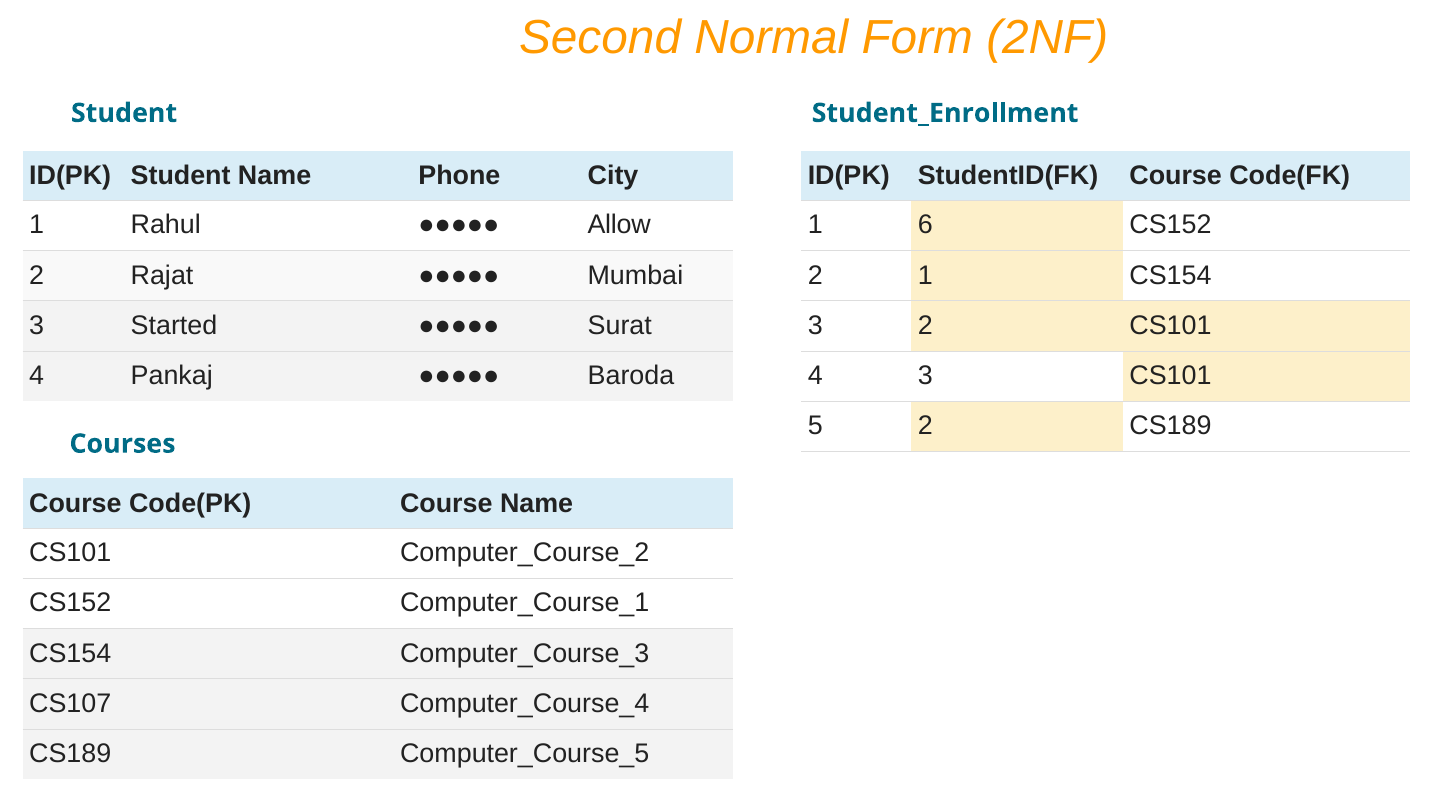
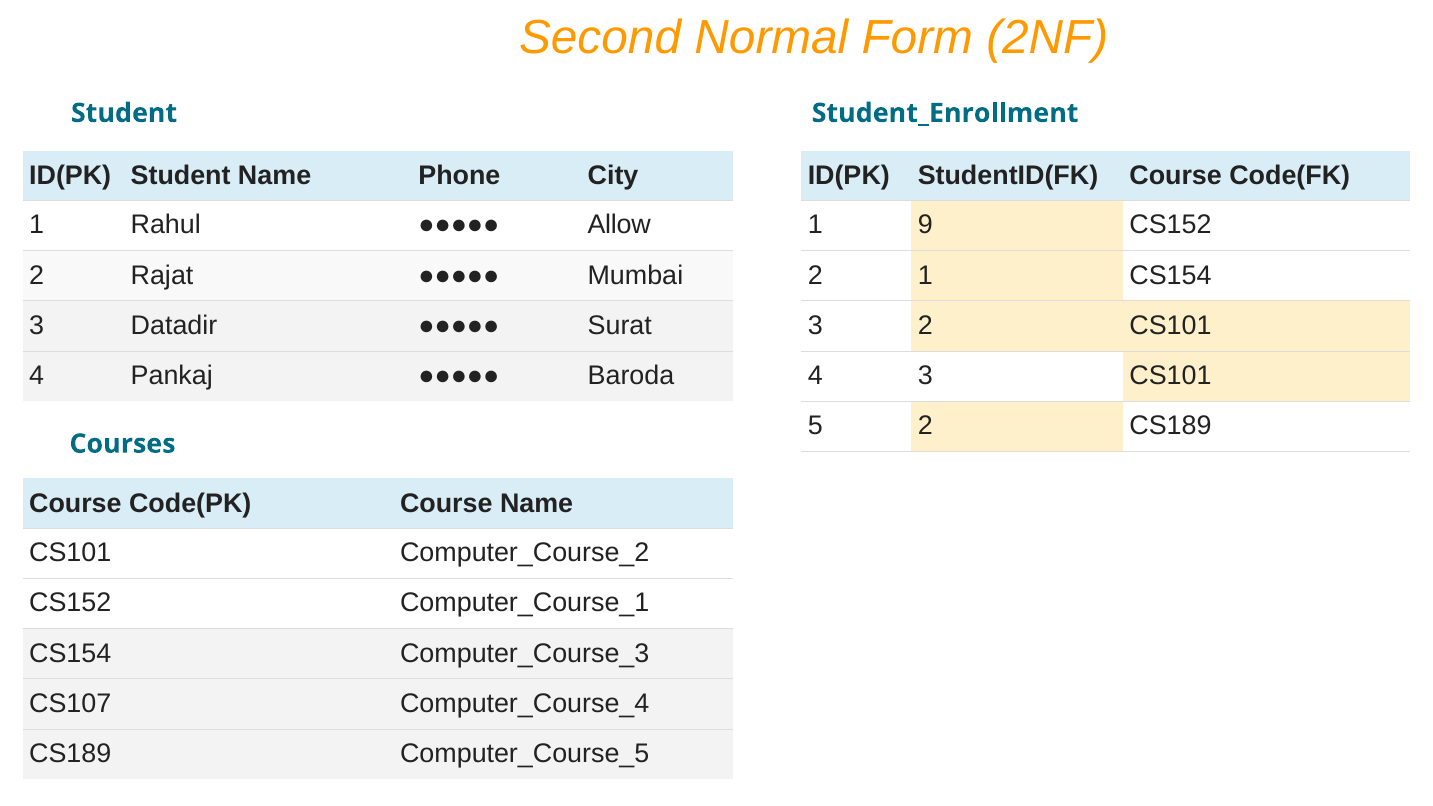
6: 6 -> 9
Started: Started -> Datadir
